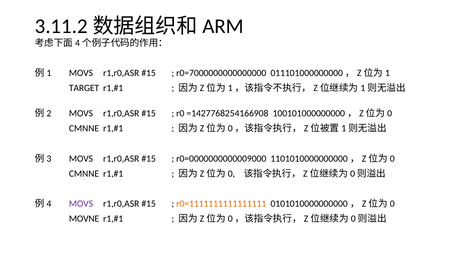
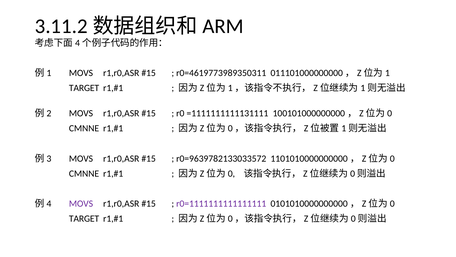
r0=7000000000000000: r0=7000000000000000 -> r0=4619773989350311
=1427768254166908: =1427768254166908 -> =1111111111131111
r0=0000000000009000: r0=0000000000009000 -> r0=9639782133033572
r0=1111111111111111 colour: orange -> purple
MOVNE at (84, 218): MOVNE -> TARGET
